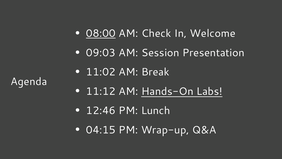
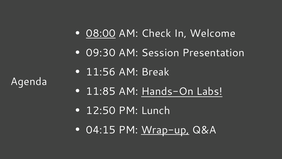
09:03: 09:03 -> 09:30
11:02: 11:02 -> 11:56
11:12: 11:12 -> 11:85
12:46: 12:46 -> 12:50
Wrap-up underline: none -> present
